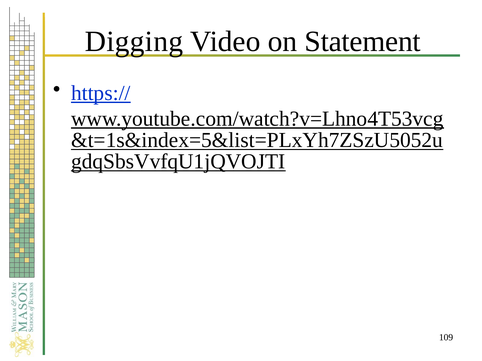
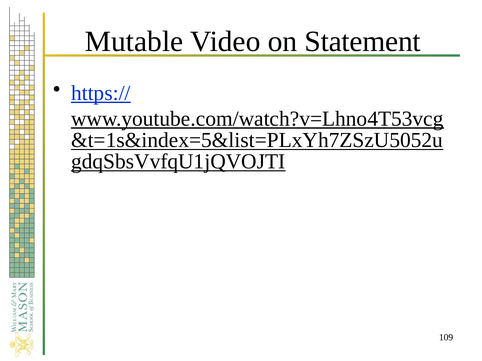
Digging: Digging -> Mutable
